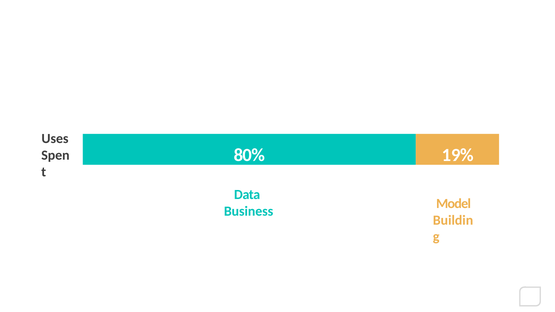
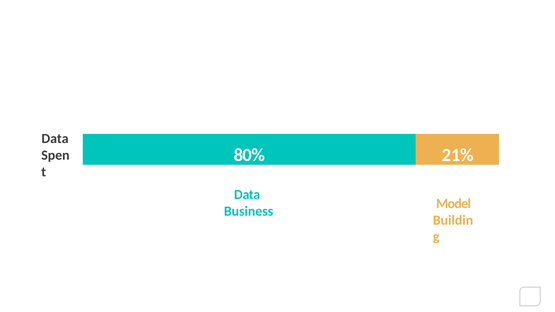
Uses at (55, 139): Uses -> Data
19%: 19% -> 21%
